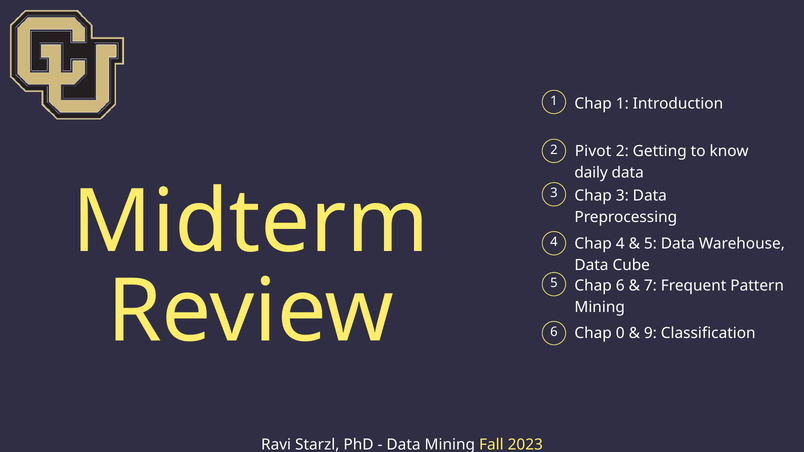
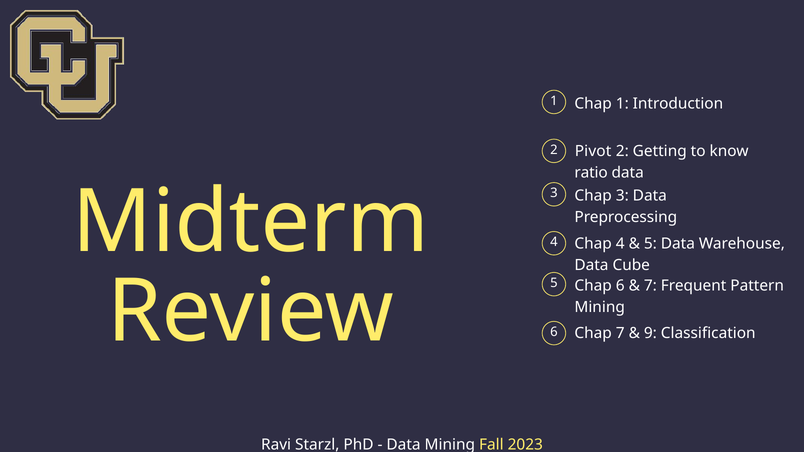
daily: daily -> ratio
Chap 0: 0 -> 7
